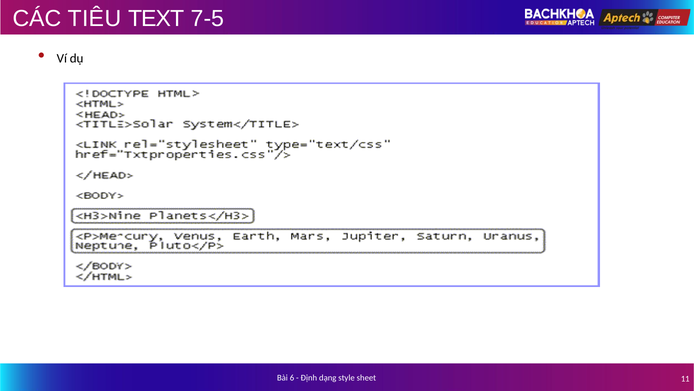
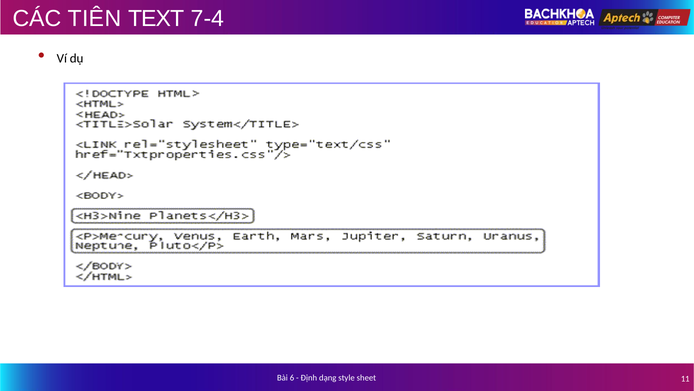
TIÊU: TIÊU -> TIÊN
7-5: 7-5 -> 7-4
